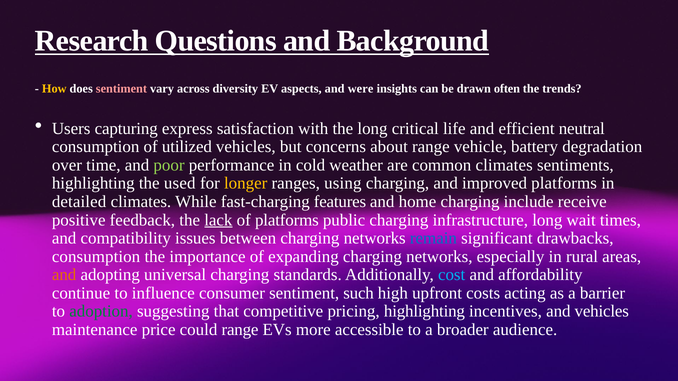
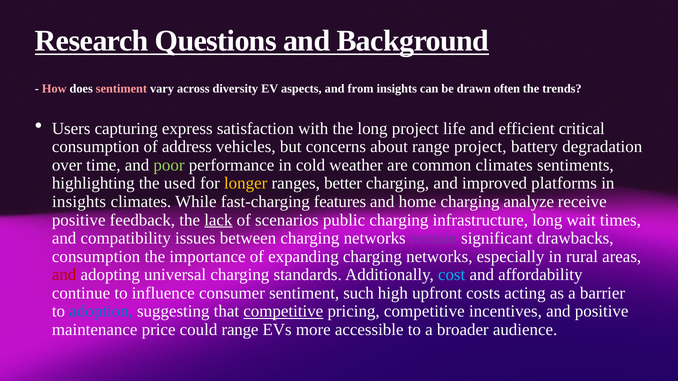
How colour: yellow -> pink
were: were -> from
long critical: critical -> project
neutral: neutral -> critical
utilized: utilized -> address
range vehicle: vehicle -> project
using: using -> better
detailed at (79, 202): detailed -> insights
include: include -> analyze
of platforms: platforms -> scenarios
remain colour: blue -> purple
and at (64, 275) colour: orange -> red
adoption colour: green -> blue
competitive at (283, 312) underline: none -> present
pricing highlighting: highlighting -> competitive
and vehicles: vehicles -> positive
